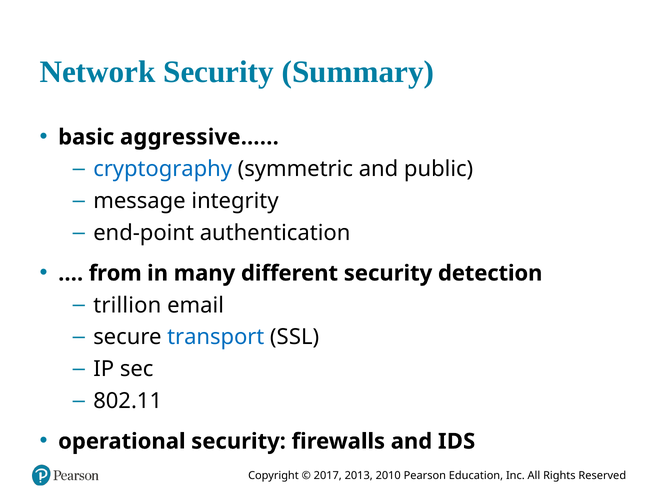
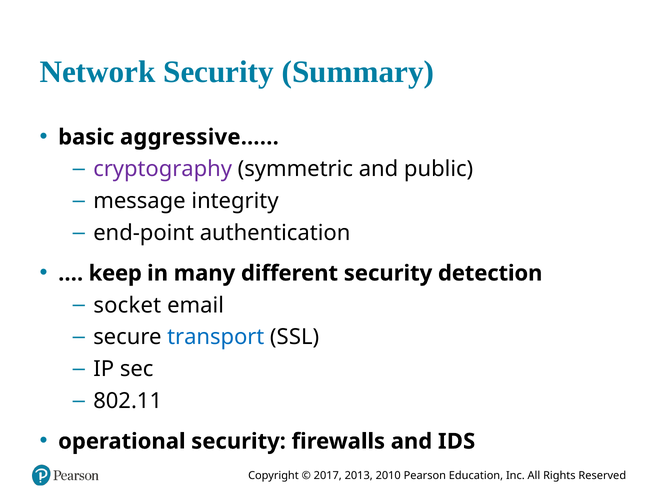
cryptography colour: blue -> purple
from: from -> keep
trillion: trillion -> socket
